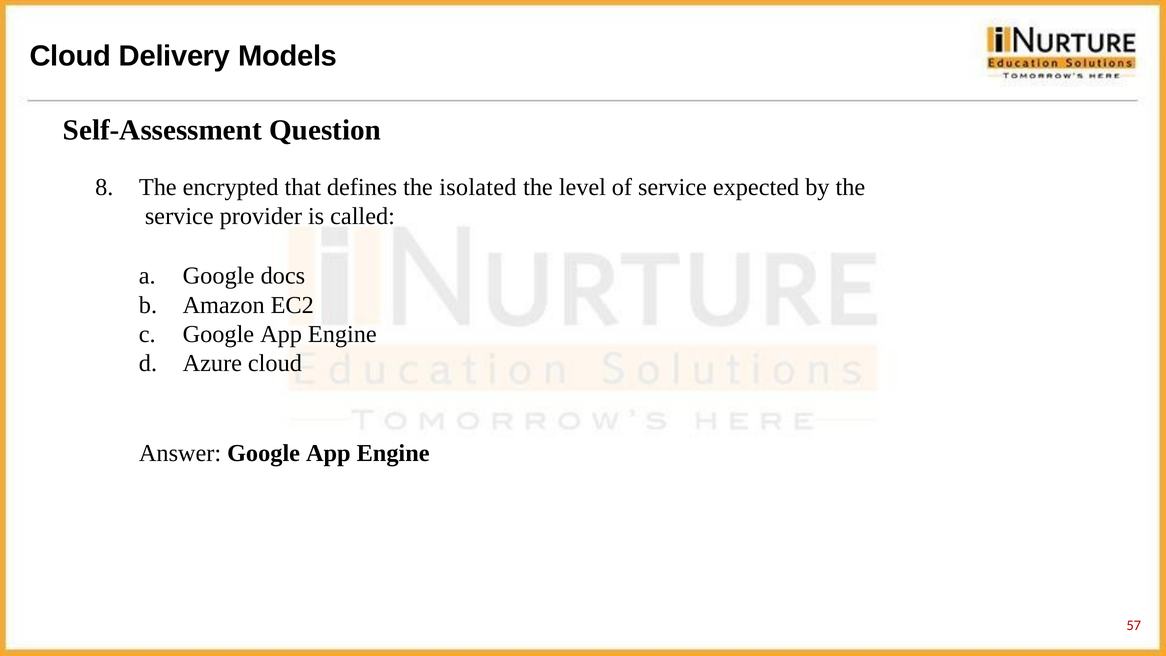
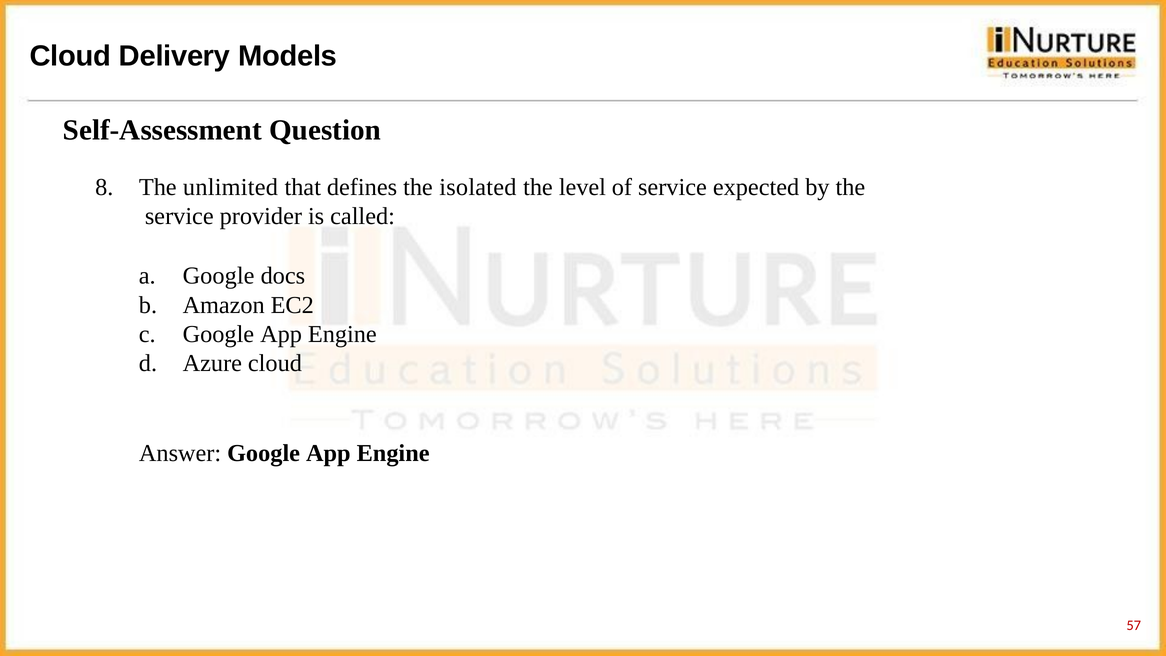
encrypted: encrypted -> unlimited
